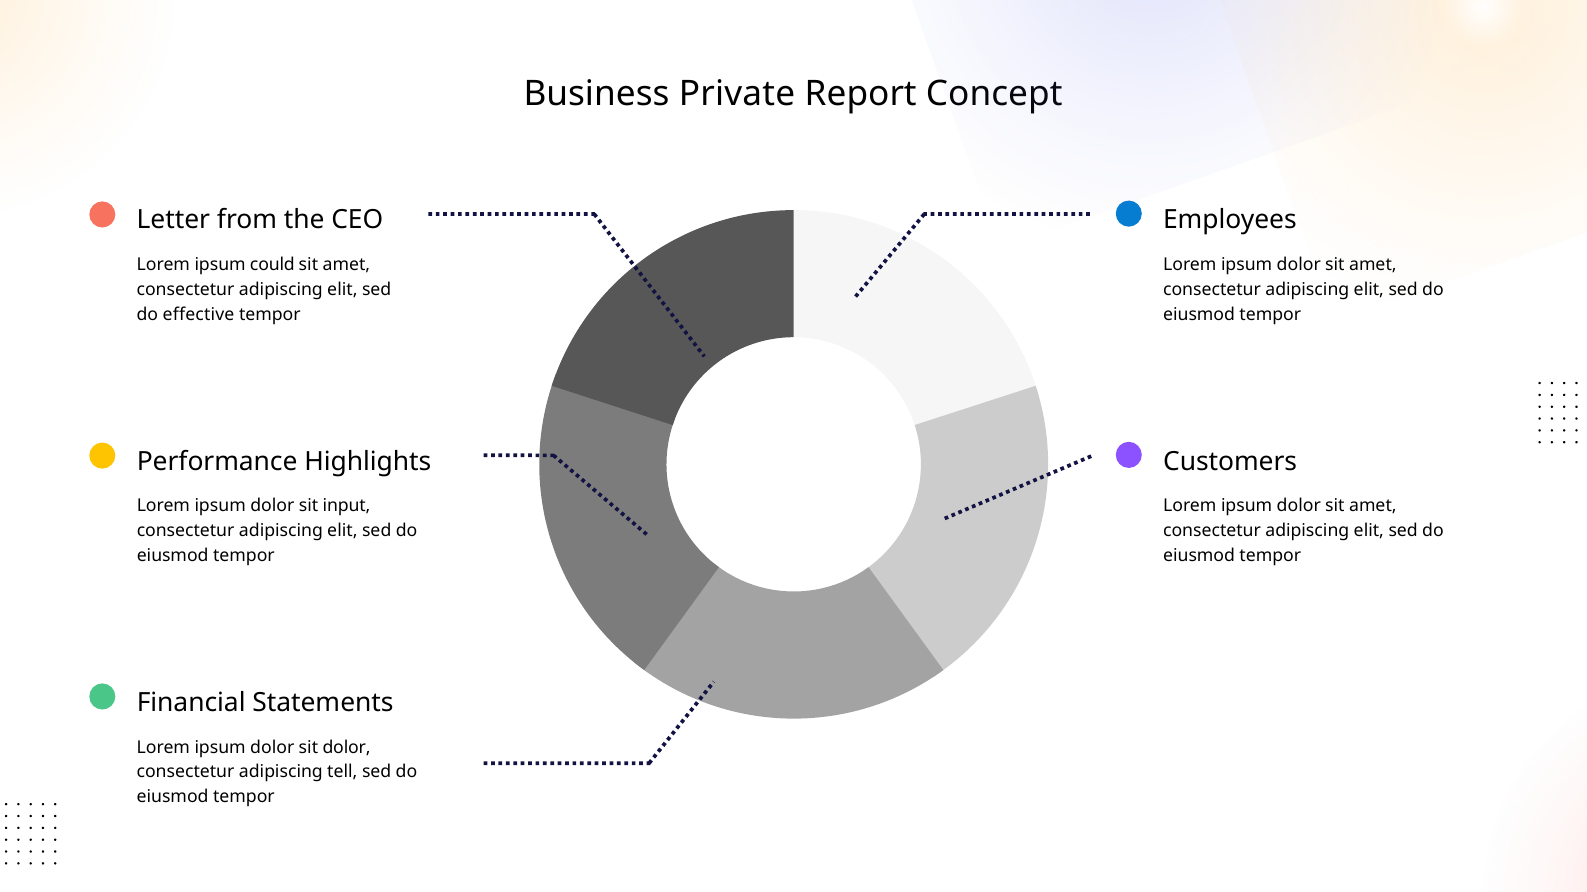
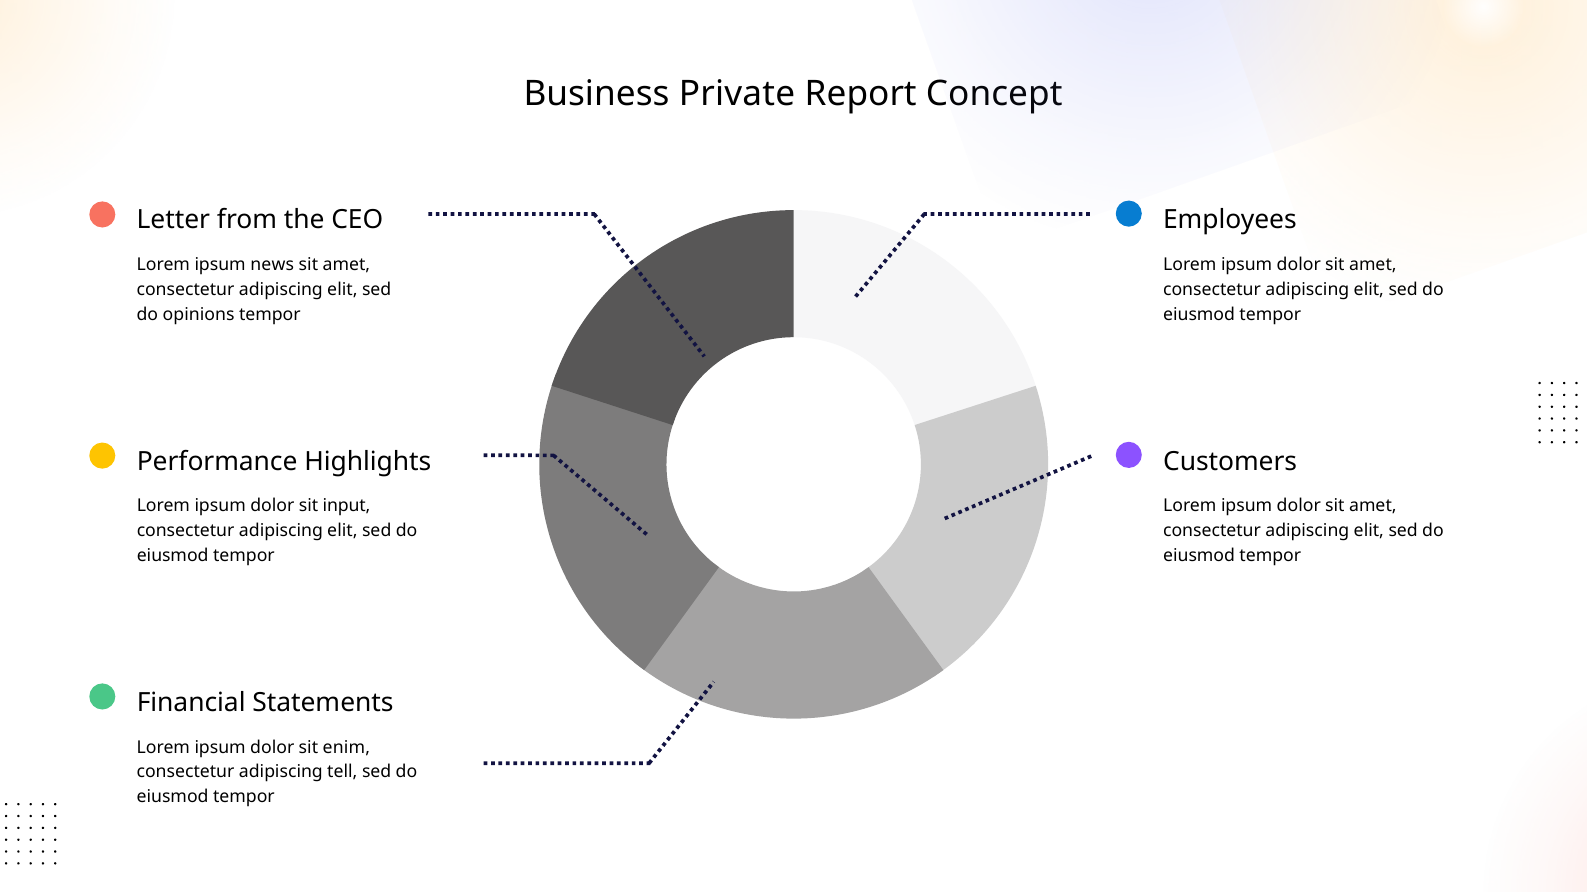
could: could -> news
effective: effective -> opinions
sit dolor: dolor -> enim
